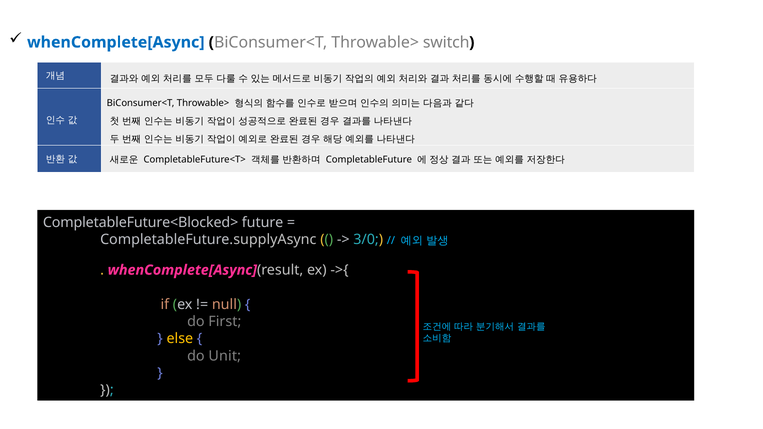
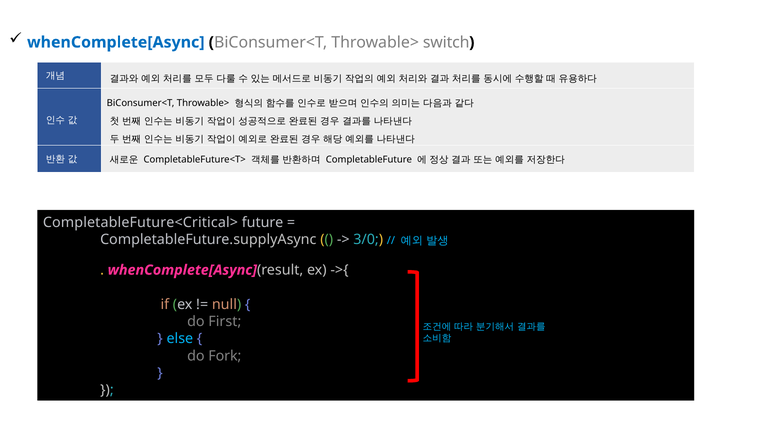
CompletableFuture<Blocked>: CompletableFuture<Blocked> -> CompletableFuture<Critical>
else colour: yellow -> light blue
Unit: Unit -> Fork
